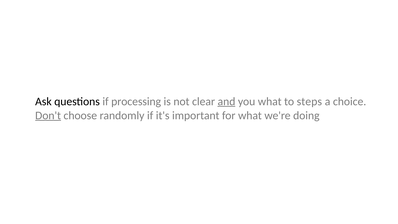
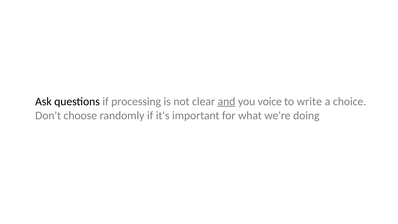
you what: what -> voice
steps: steps -> write
Don't underline: present -> none
